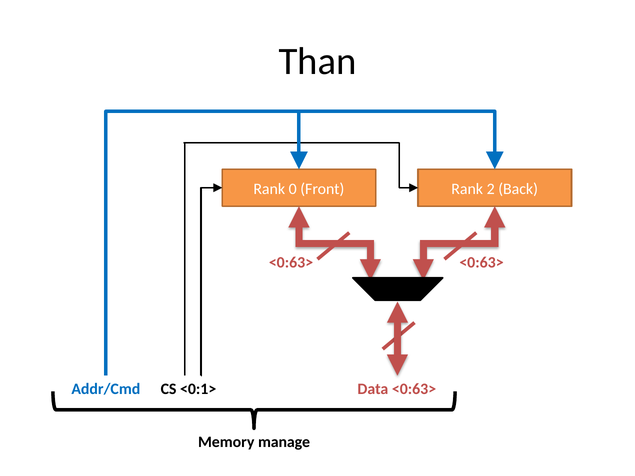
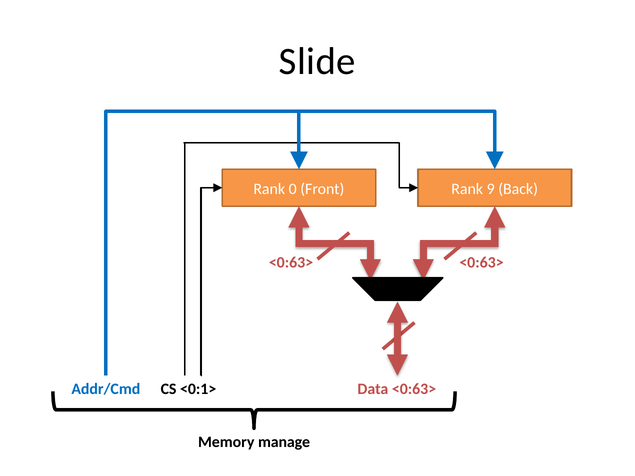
Than: Than -> Slide
2: 2 -> 9
